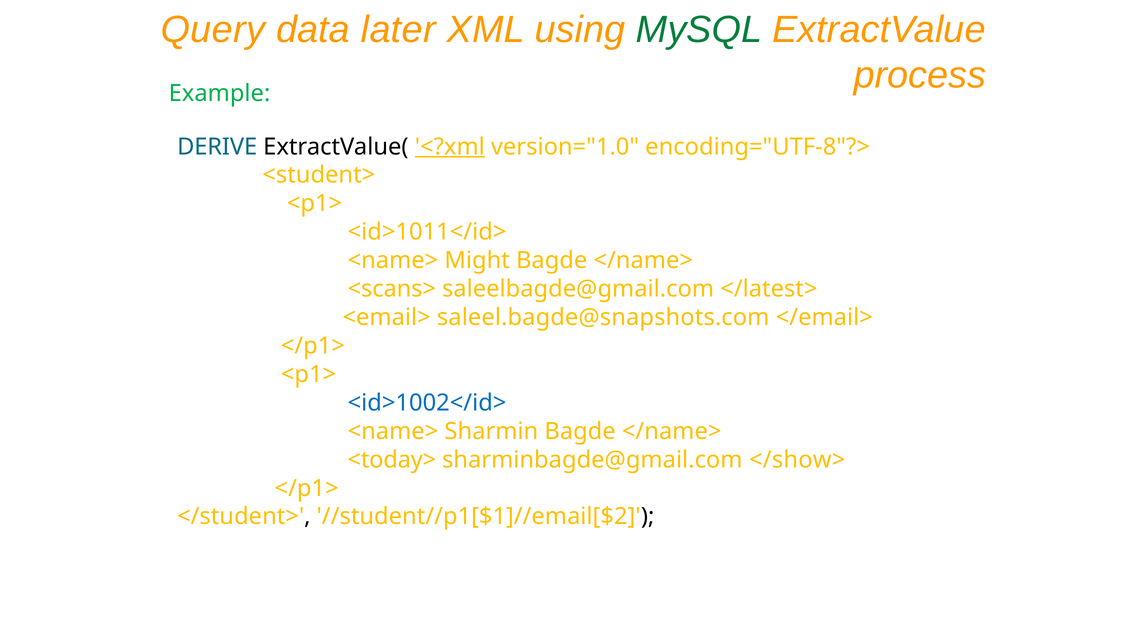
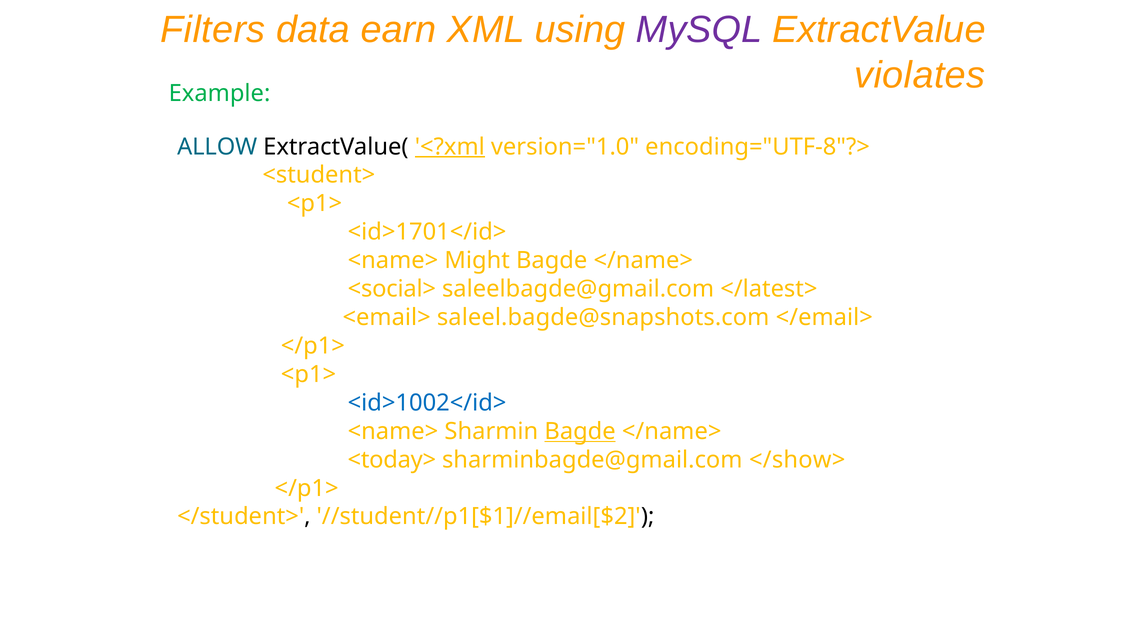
Query: Query -> Filters
later: later -> earn
MySQL colour: green -> purple
process: process -> violates
DERIVE: DERIVE -> ALLOW
<id>1011</id>: <id>1011</id> -> <id>1701</id>
<scans>: <scans> -> <social>
Bagde at (580, 431) underline: none -> present
